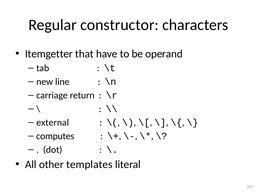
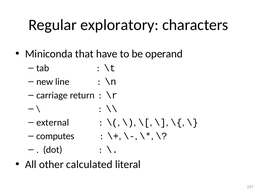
constructor: constructor -> exploratory
Itemgetter: Itemgetter -> Miniconda
templates: templates -> calculated
